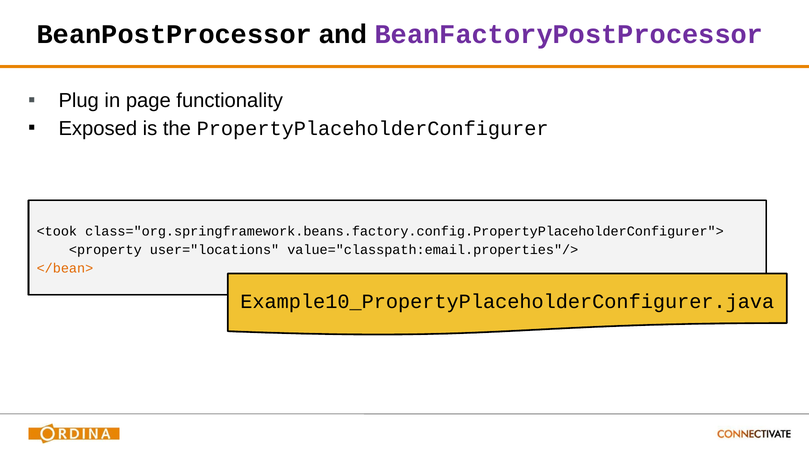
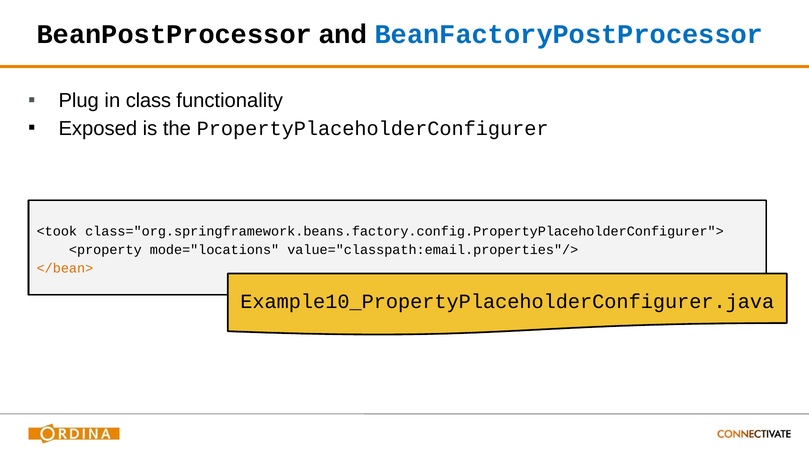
BeanFactoryPostProcessor colour: purple -> blue
page: page -> class
user="locations: user="locations -> mode="locations
